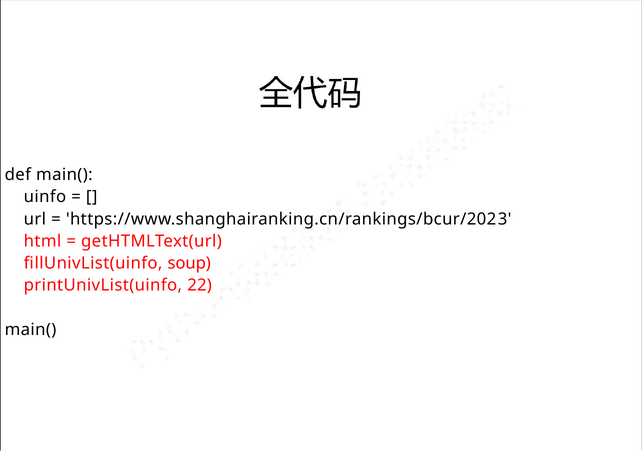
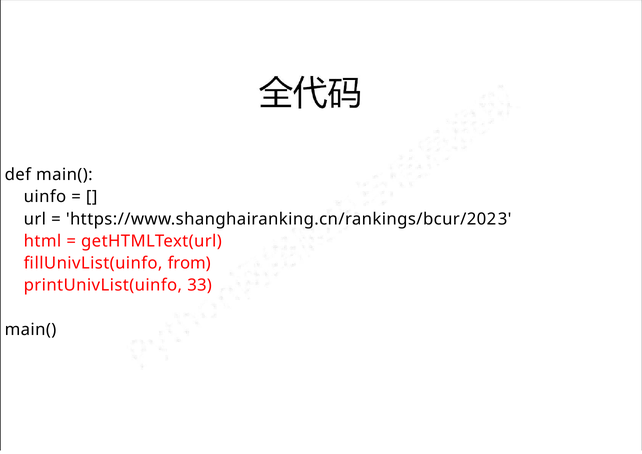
soup: soup -> from
22: 22 -> 33
